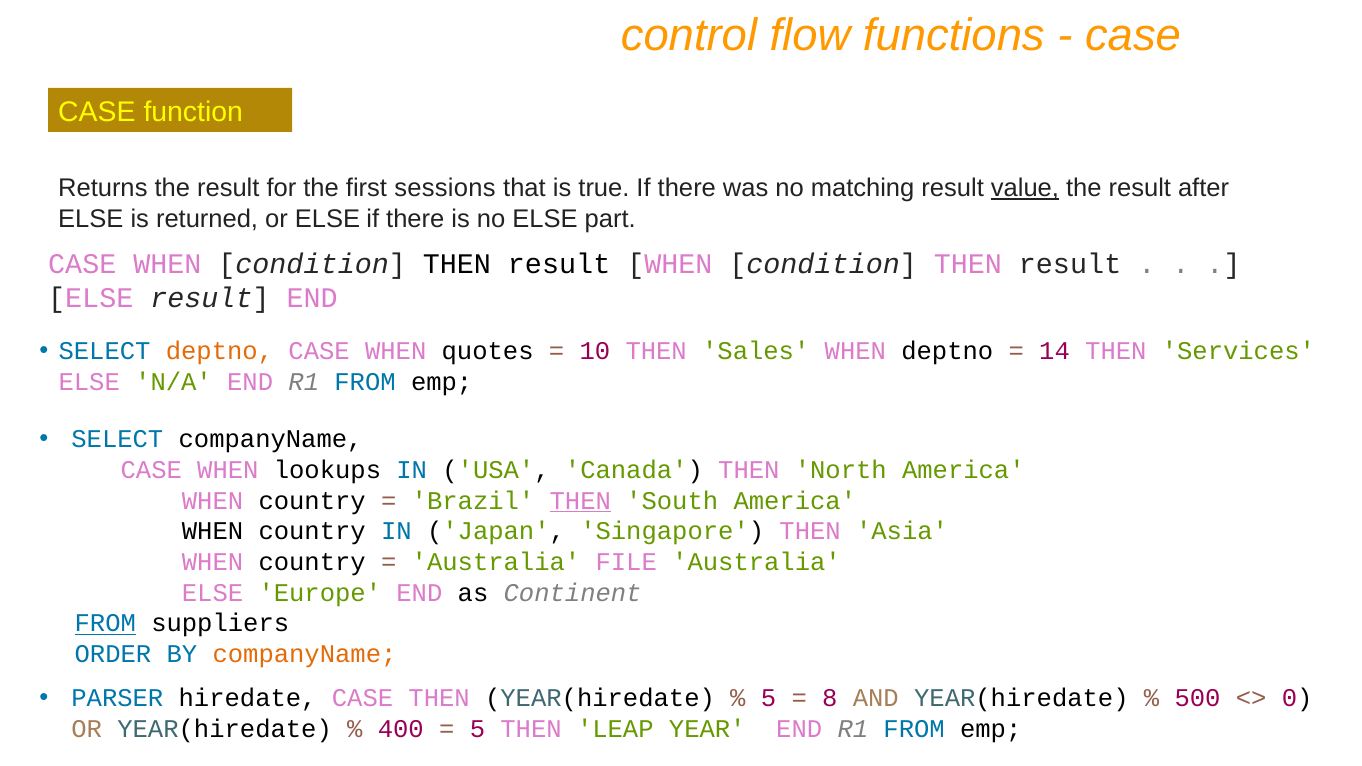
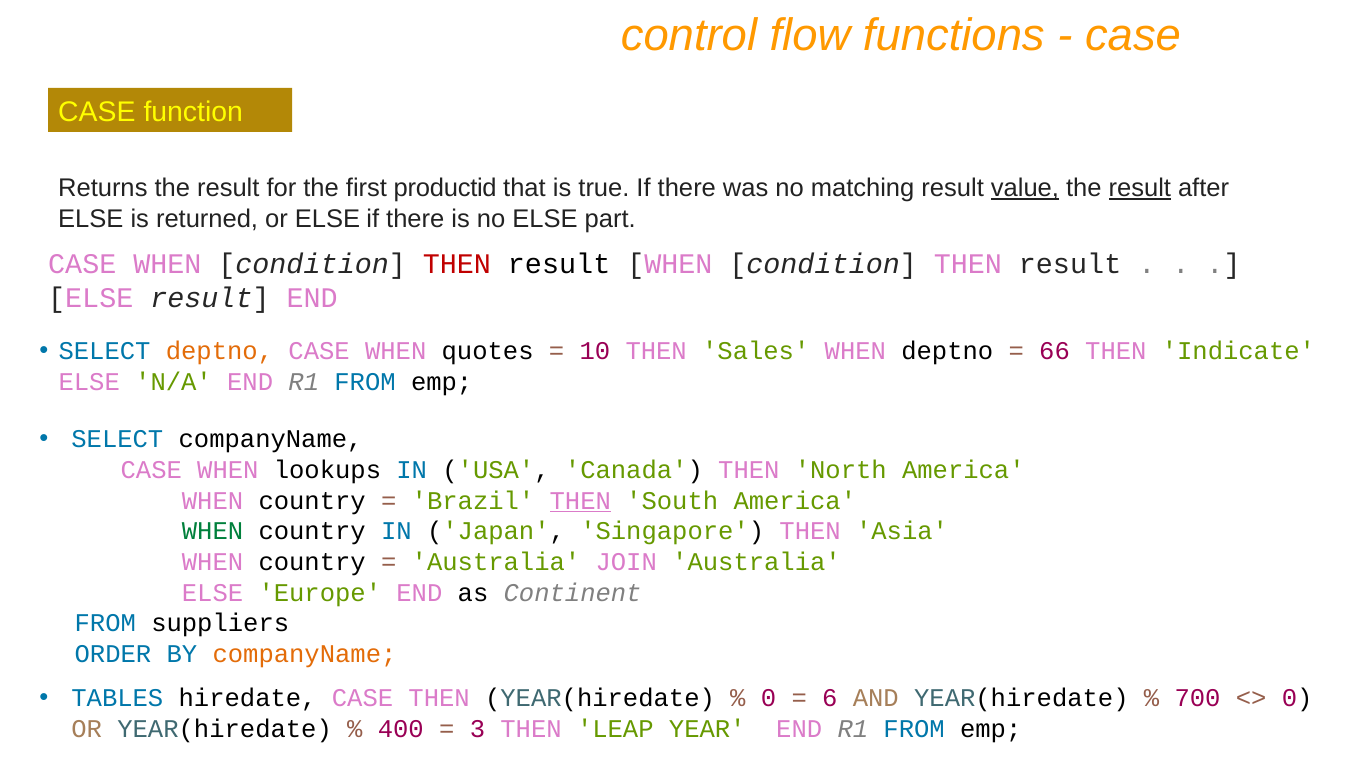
sessions: sessions -> productid
result at (1140, 188) underline: none -> present
THEN at (457, 264) colour: black -> red
14: 14 -> 66
Services: Services -> Indicate
WHEN at (213, 531) colour: black -> green
FILE: FILE -> JOIN
FROM at (105, 623) underline: present -> none
PARSER: PARSER -> TABLES
5 at (769, 698): 5 -> 0
8: 8 -> 6
500: 500 -> 700
5 at (477, 729): 5 -> 3
